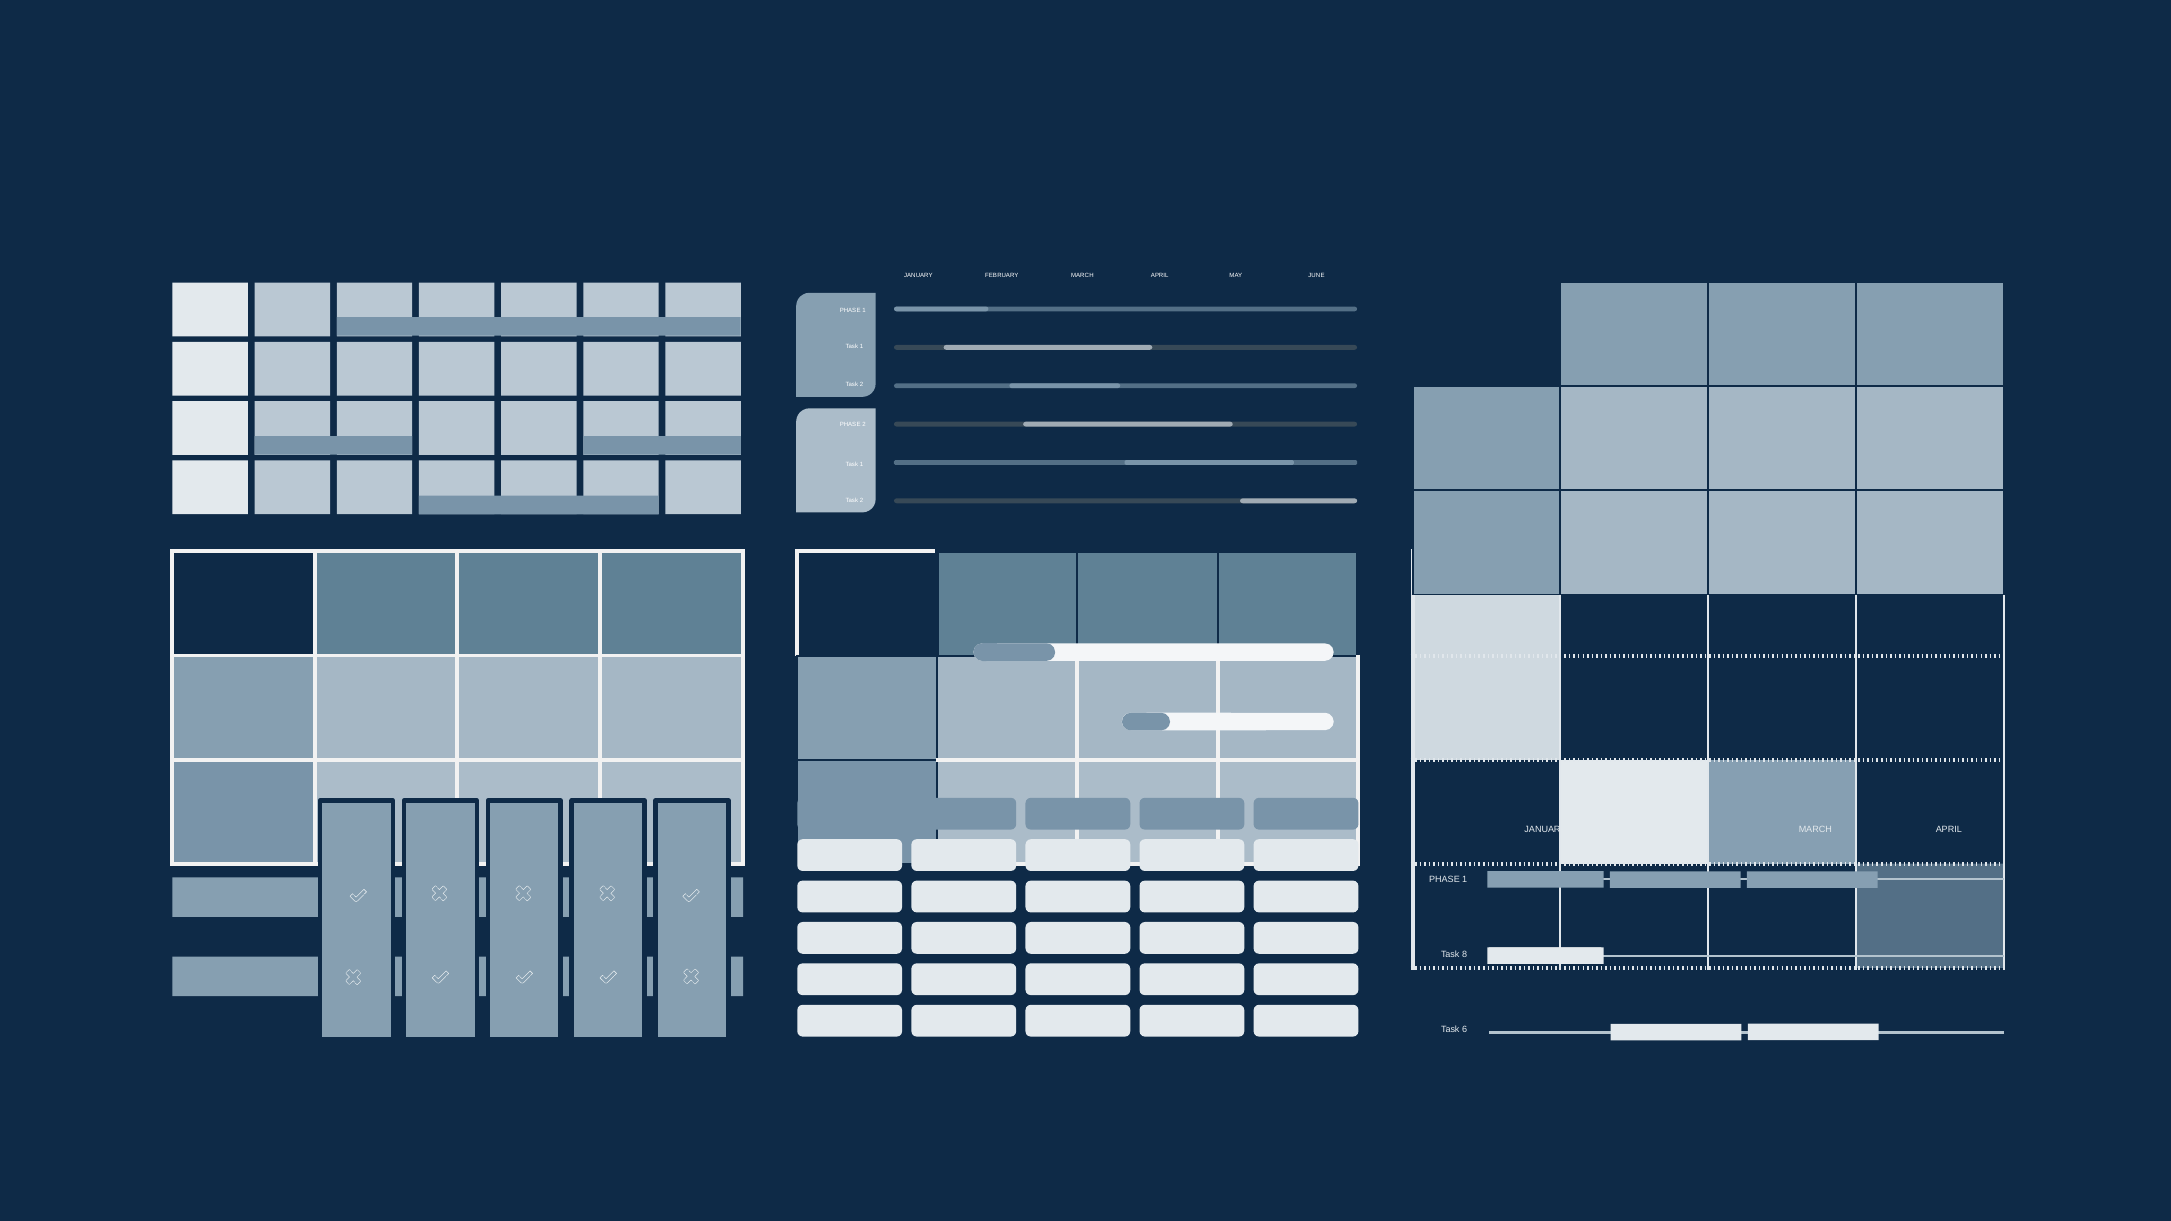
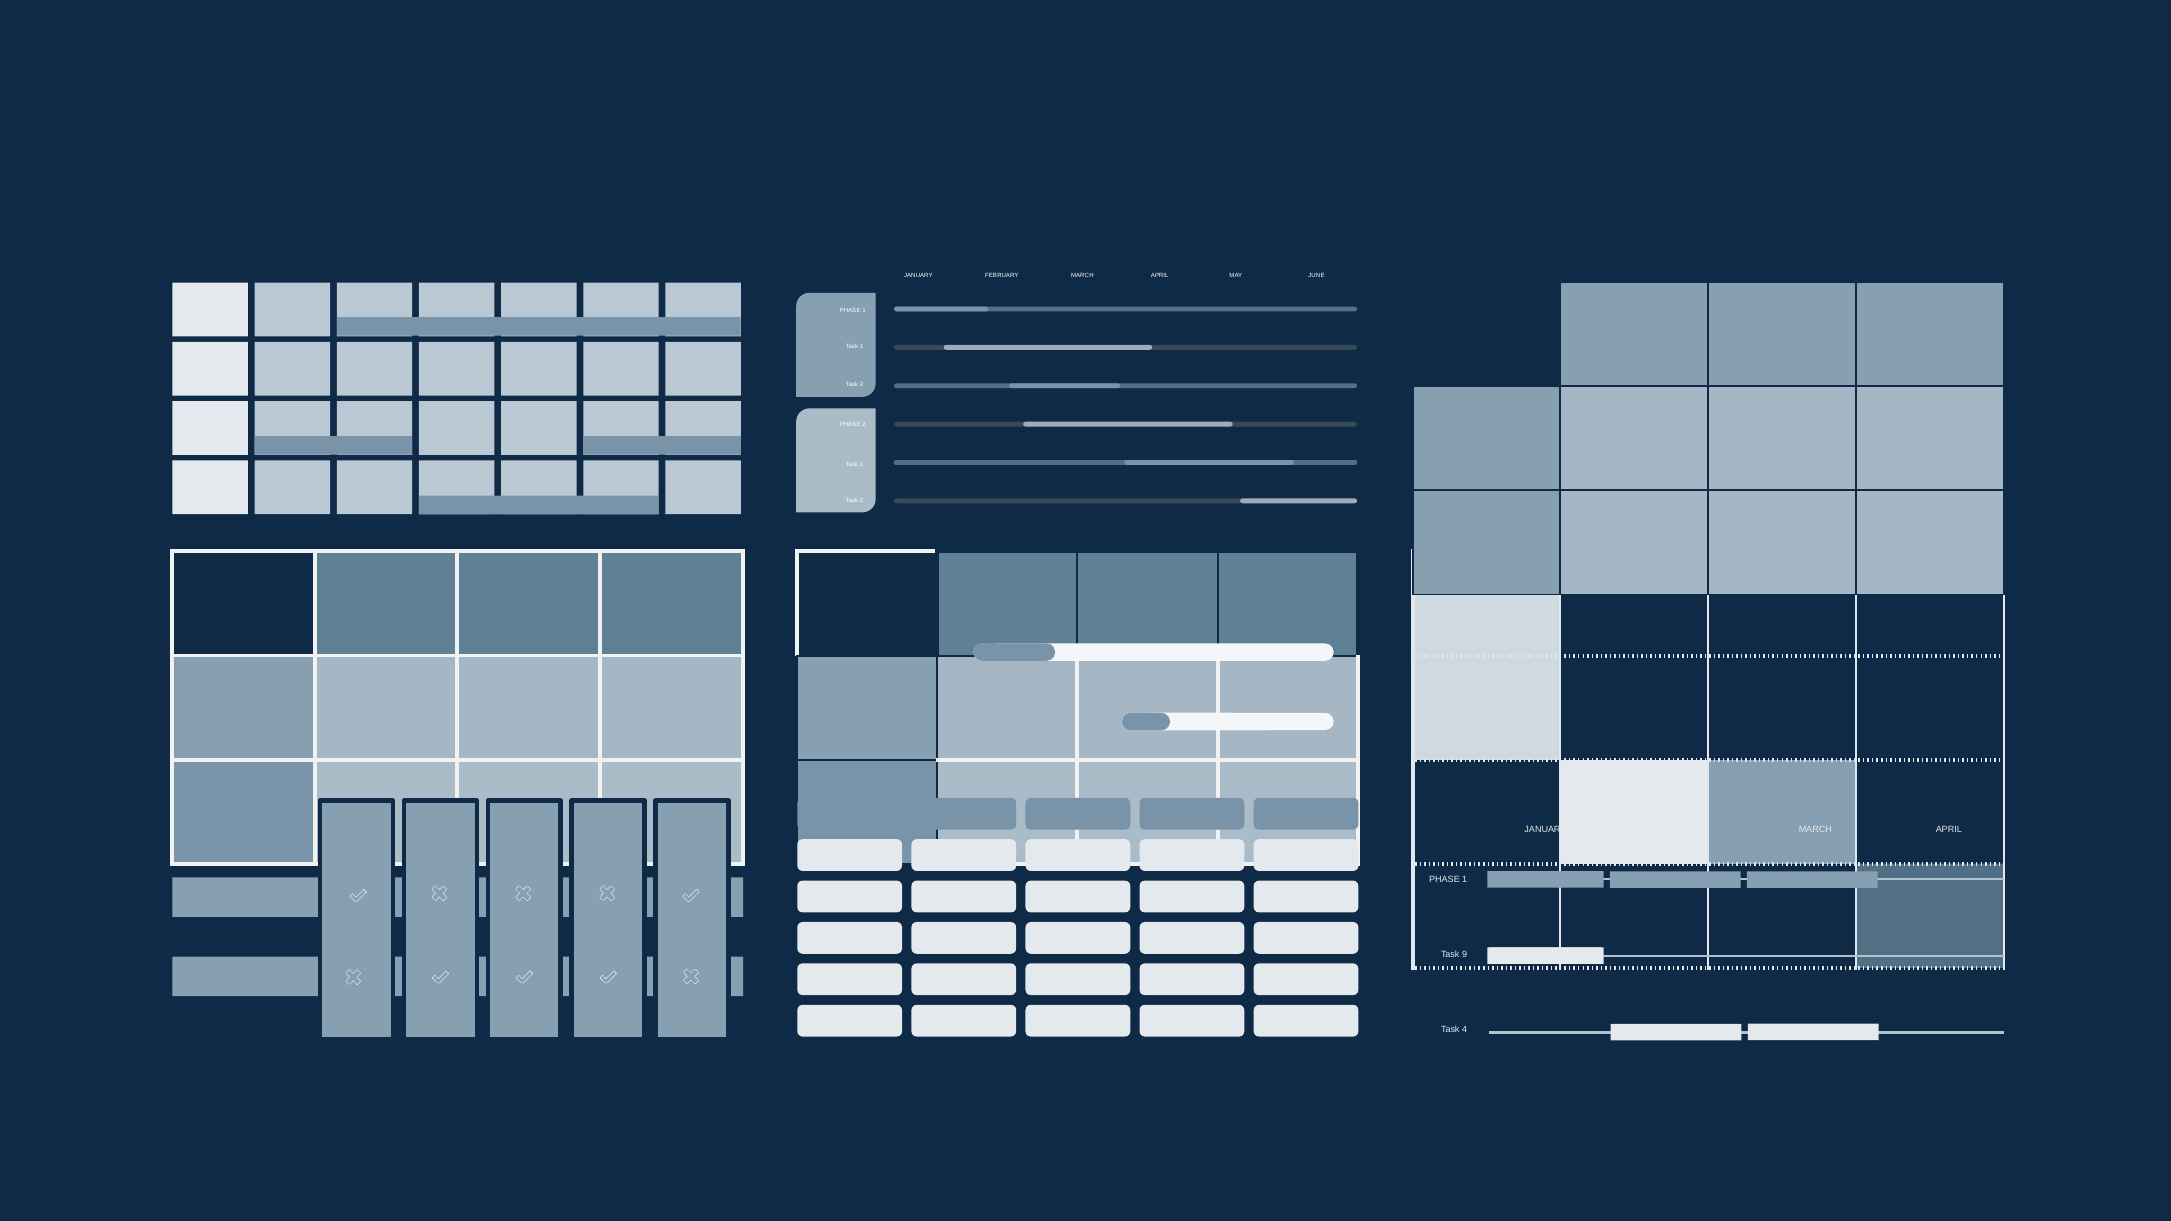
8: 8 -> 9
6: 6 -> 4
